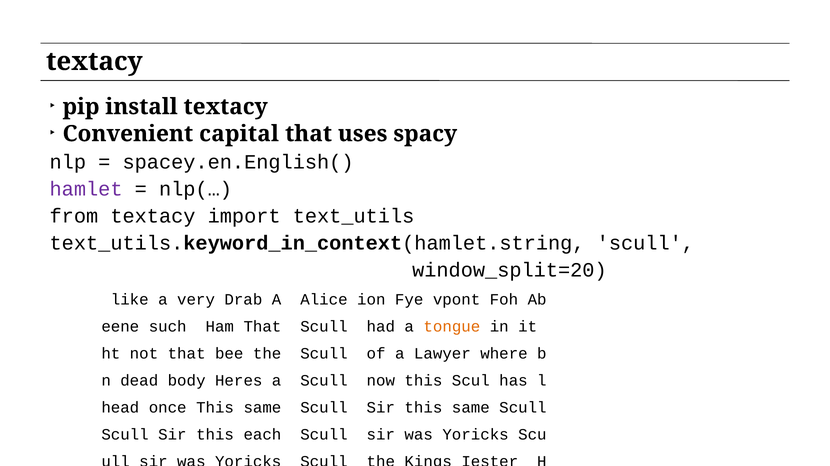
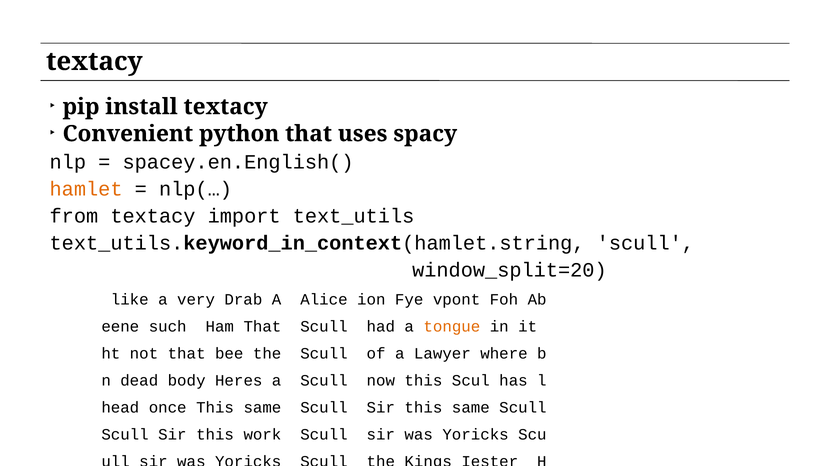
capital: capital -> python
hamlet colour: purple -> orange
each: each -> work
